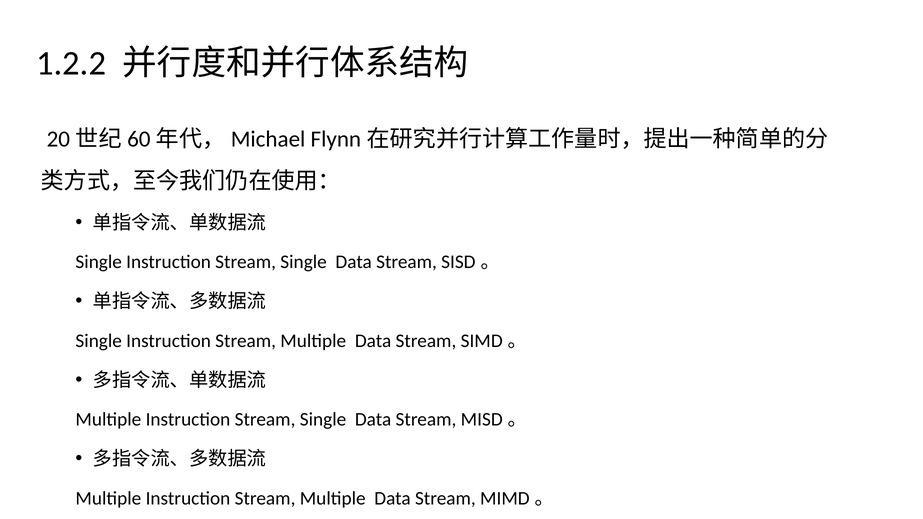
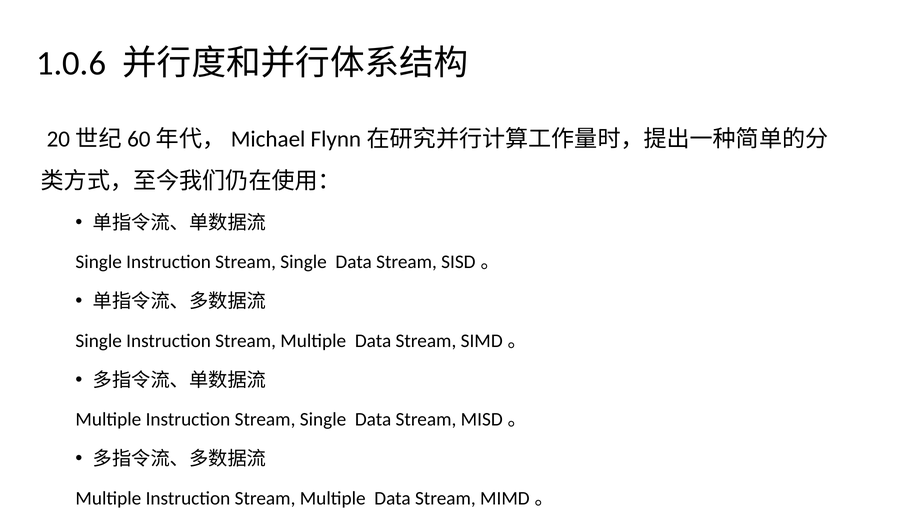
1.2.2: 1.2.2 -> 1.0.6
